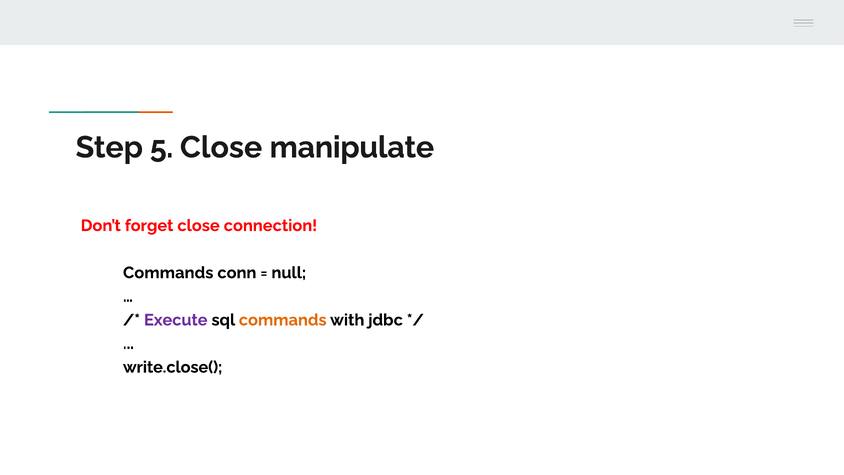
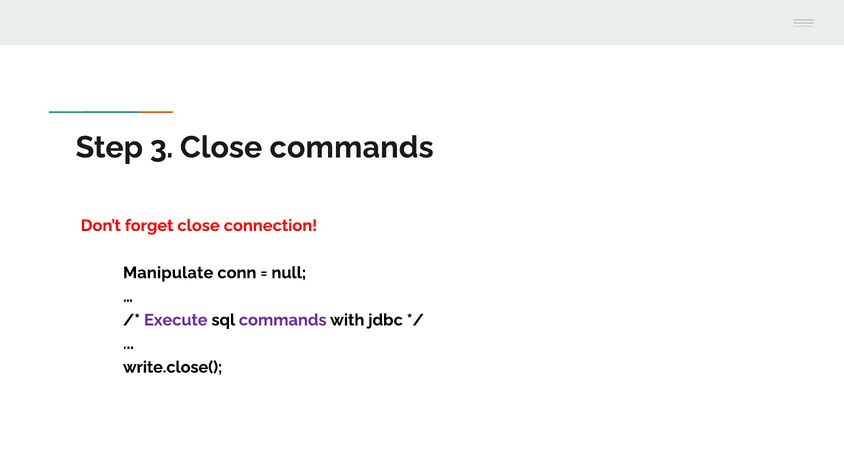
5: 5 -> 3
Close manipulate: manipulate -> commands
Commands at (168, 273): Commands -> Manipulate
commands at (283, 320) colour: orange -> purple
